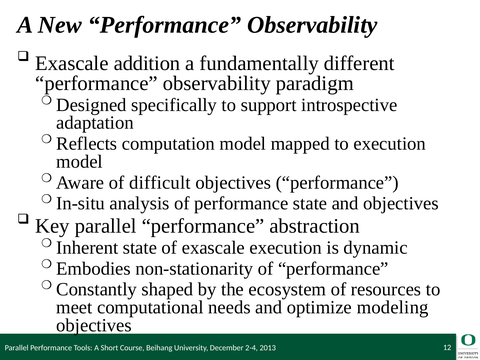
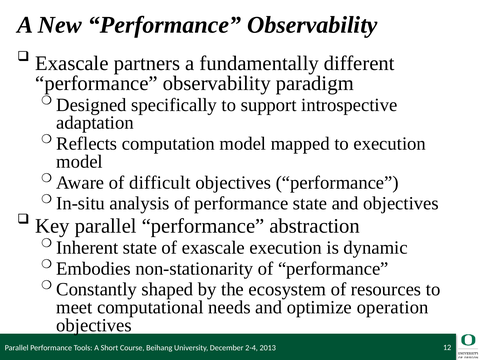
addition: addition -> partners
modeling: modeling -> operation
